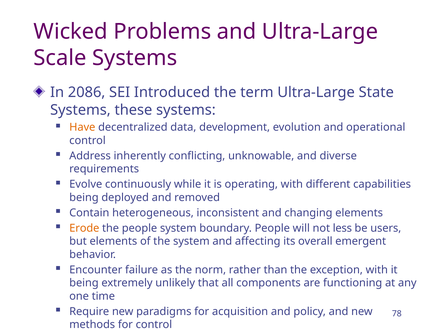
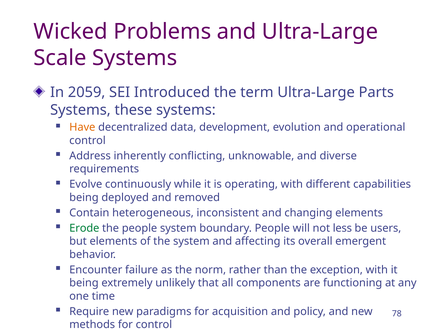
2086: 2086 -> 2059
State: State -> Parts
Erode colour: orange -> green
